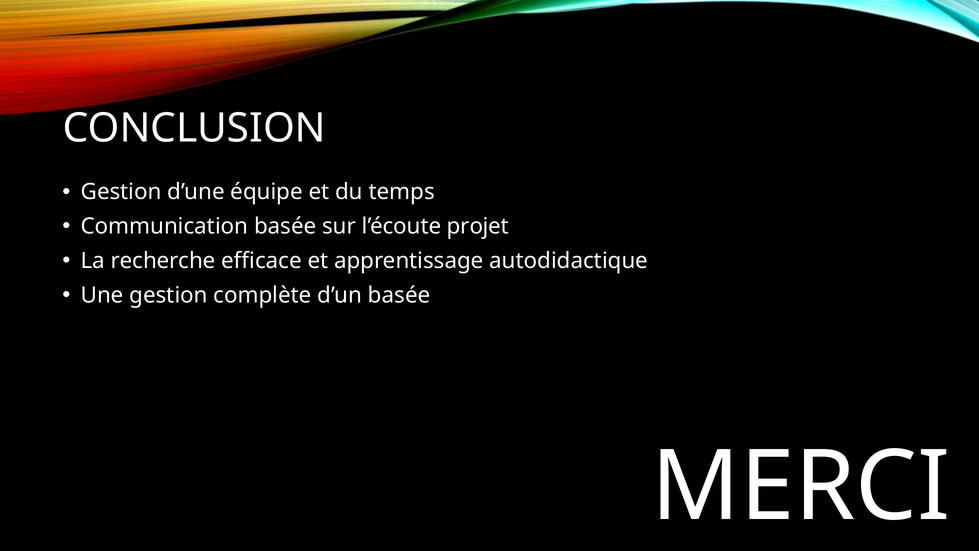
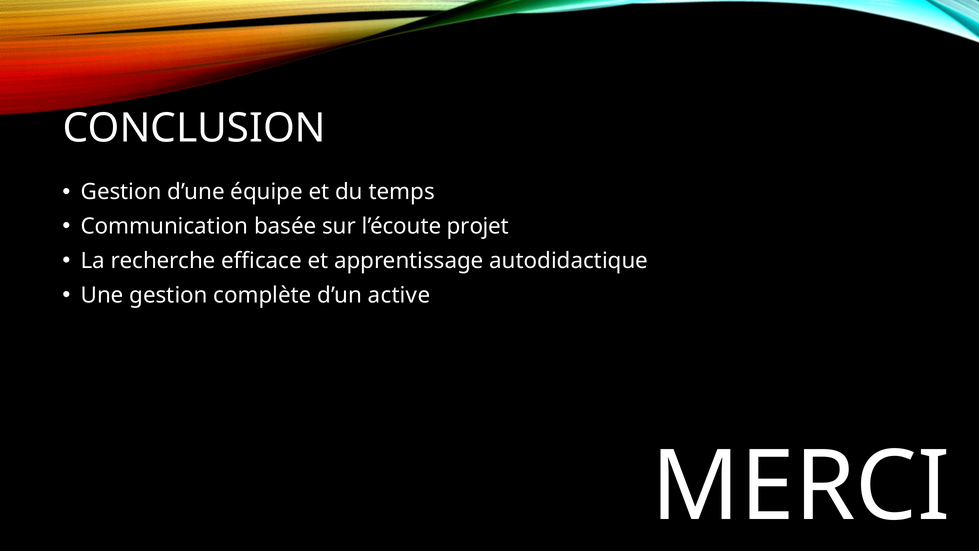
d’un basée: basée -> active
